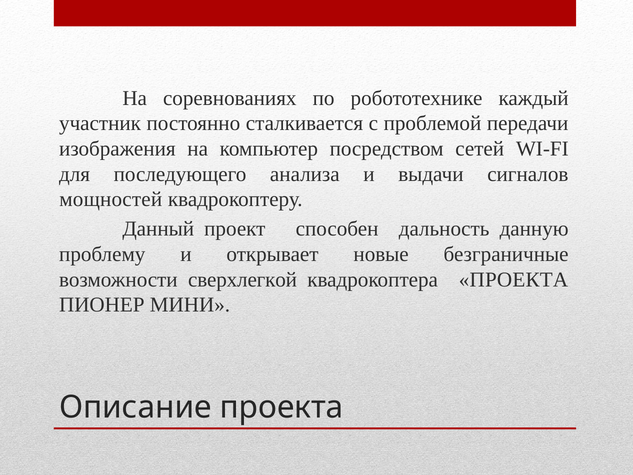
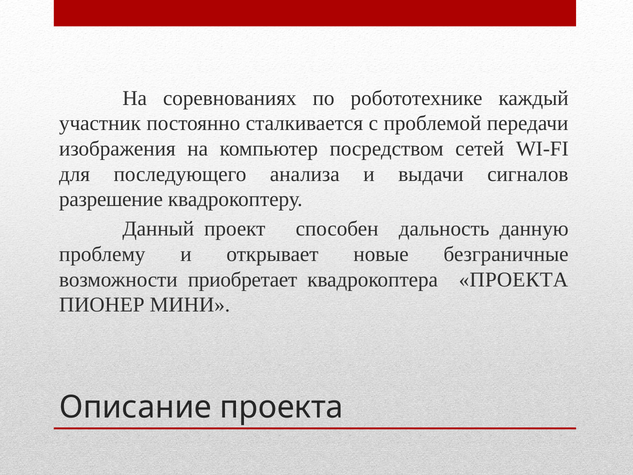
мощностей: мощностей -> разрешение
сверхлегкой: сверхлегкой -> приобретает
